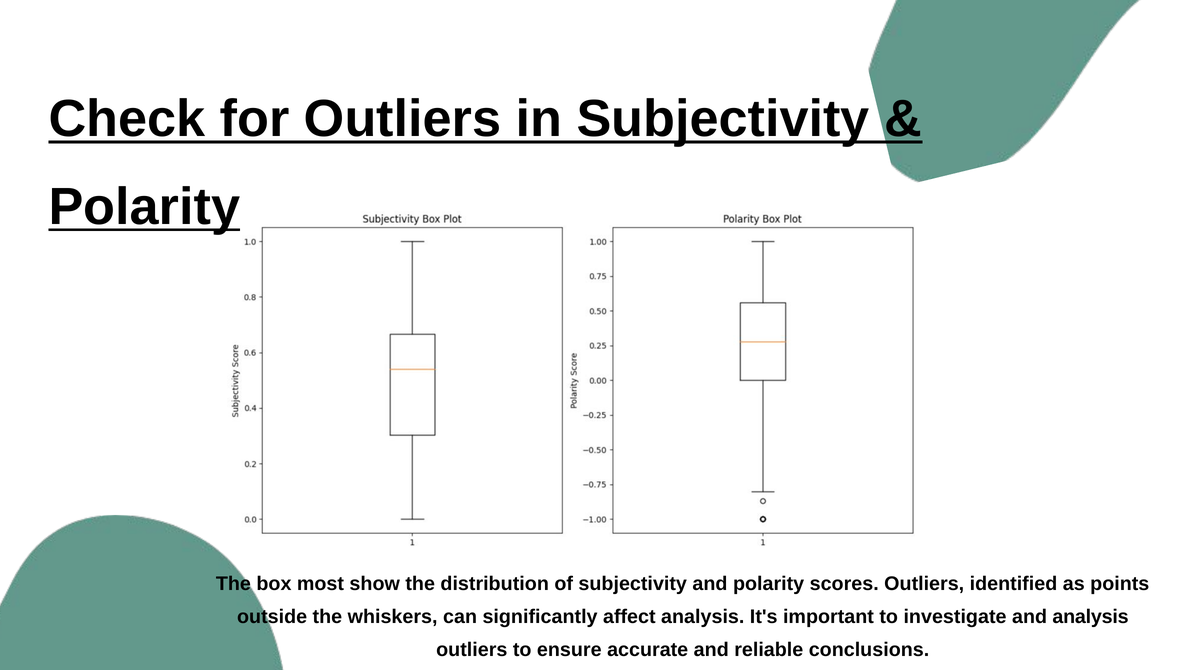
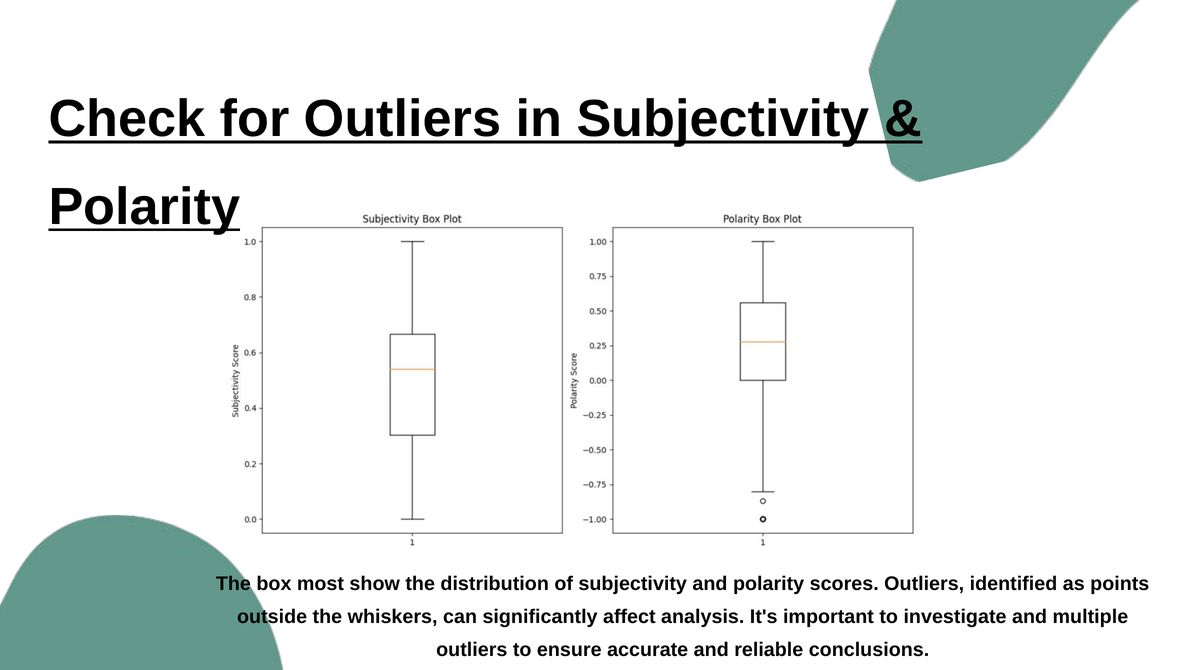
and analysis: analysis -> multiple
